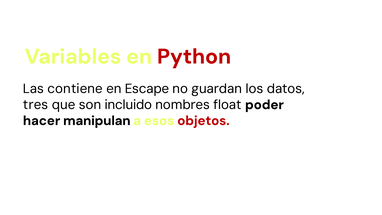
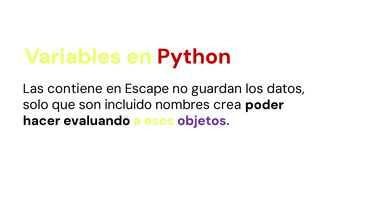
tres: tres -> solo
float: float -> crea
manipulan: manipulan -> evaluando
objetos colour: red -> purple
